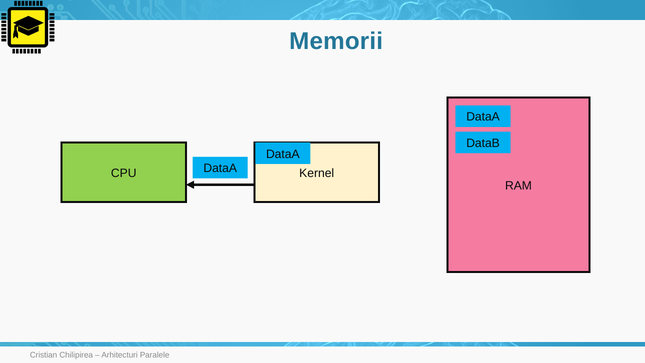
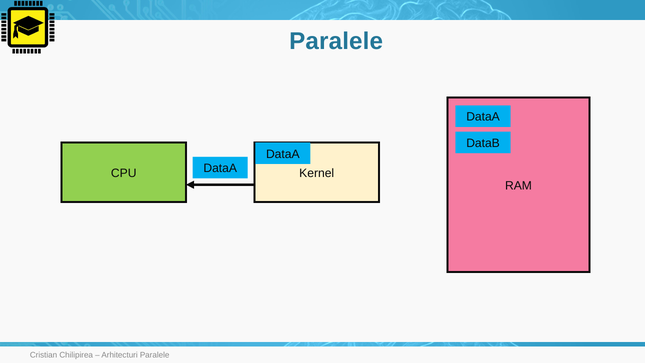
Memorii at (336, 41): Memorii -> Paralele
